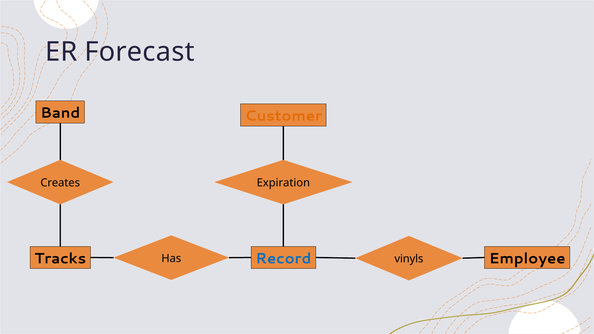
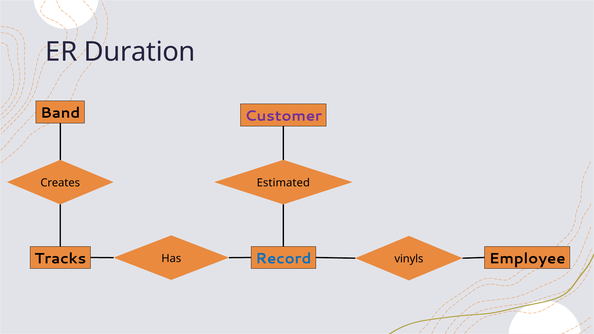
Forecast: Forecast -> Duration
Customer colour: orange -> purple
Expiration: Expiration -> Estimated
